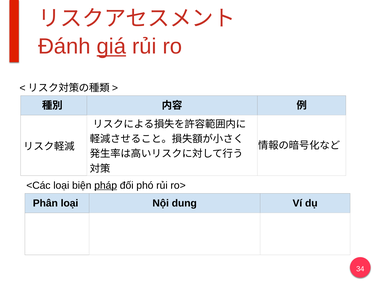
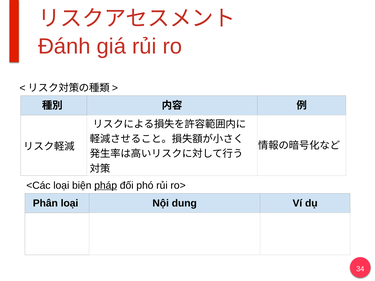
giá underline: present -> none
